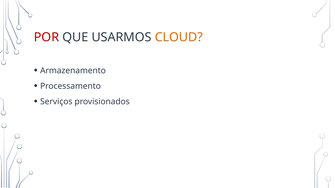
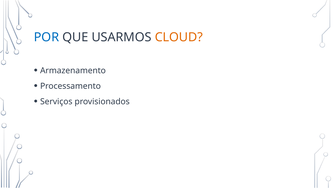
POR colour: red -> blue
